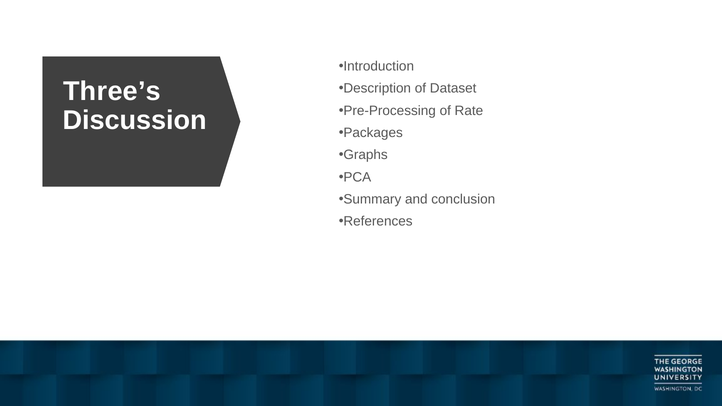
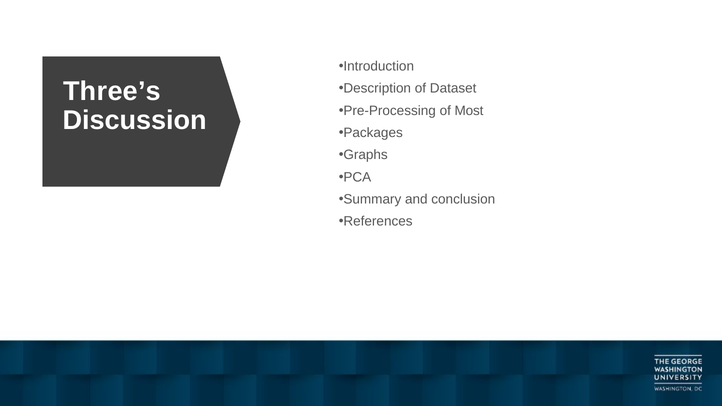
Rate: Rate -> Most
